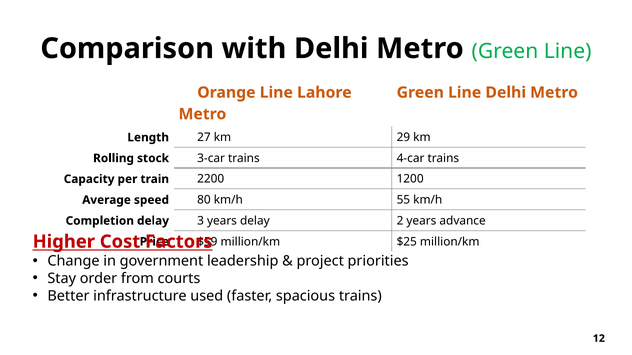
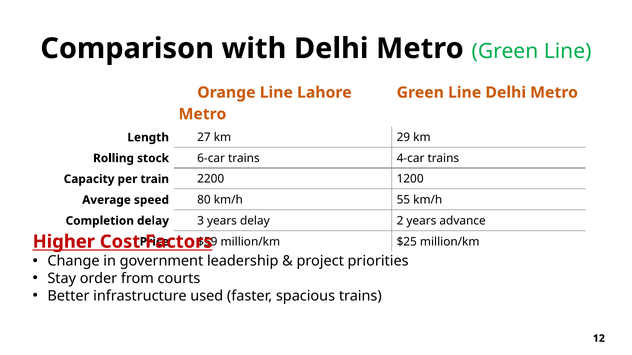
3-car: 3-car -> 6-car
